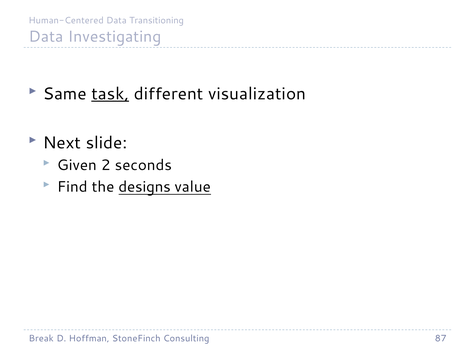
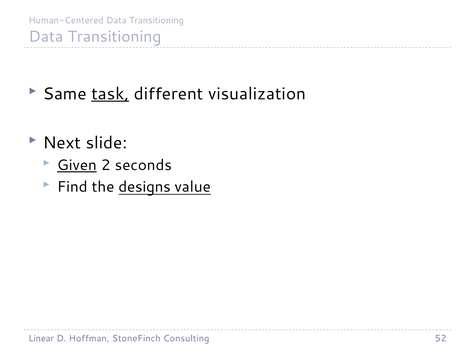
Investigating at (114, 37): Investigating -> Transitioning
Given underline: none -> present
Break: Break -> Linear
87: 87 -> 52
